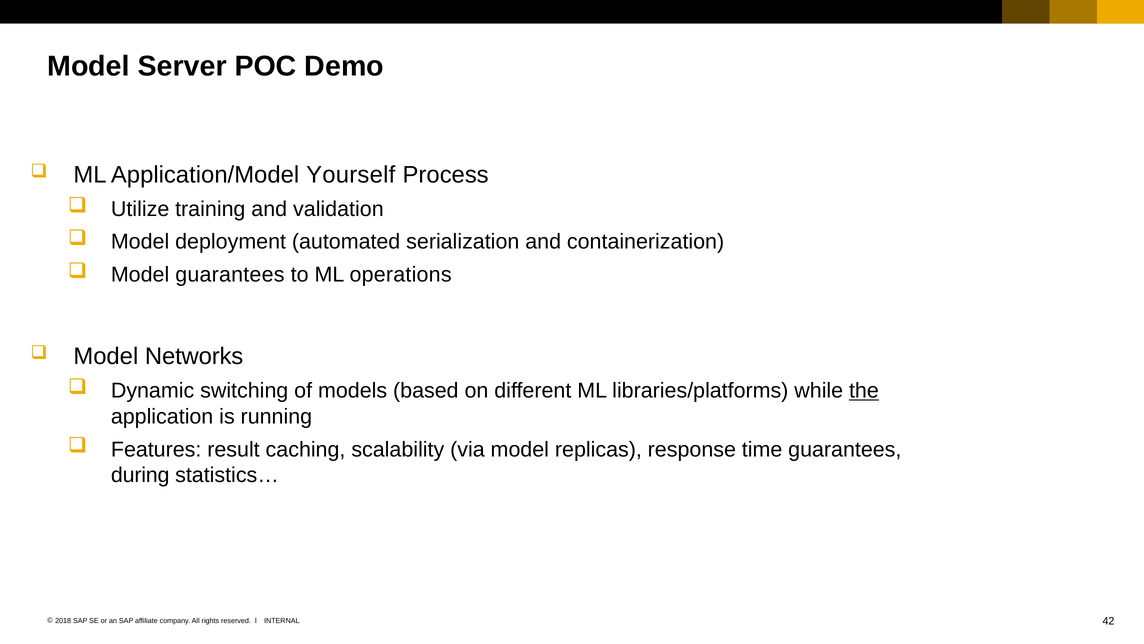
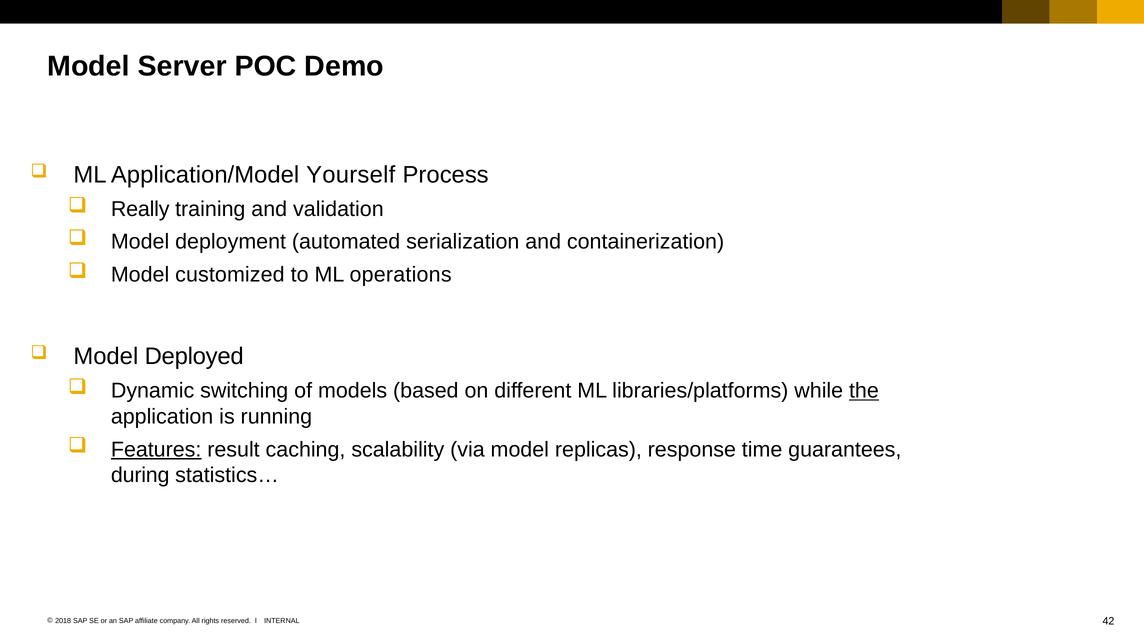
Utilize: Utilize -> Really
Model guarantees: guarantees -> customized
Networks: Networks -> Deployed
Features underline: none -> present
